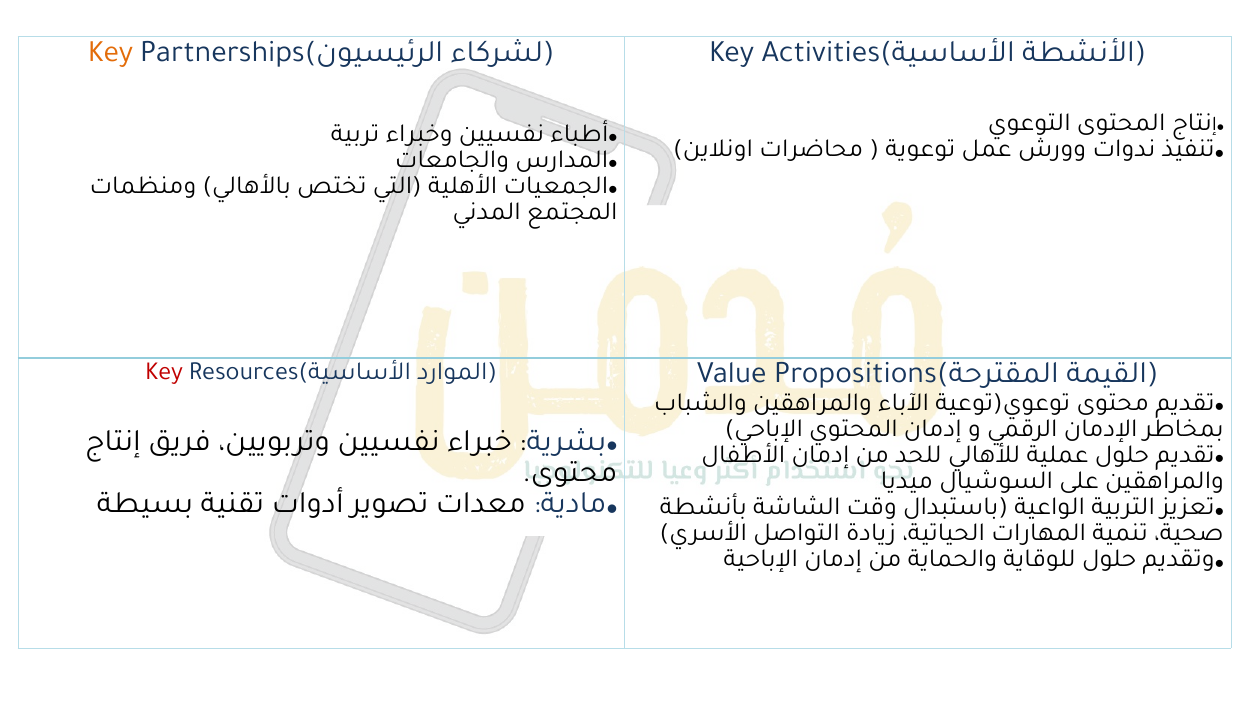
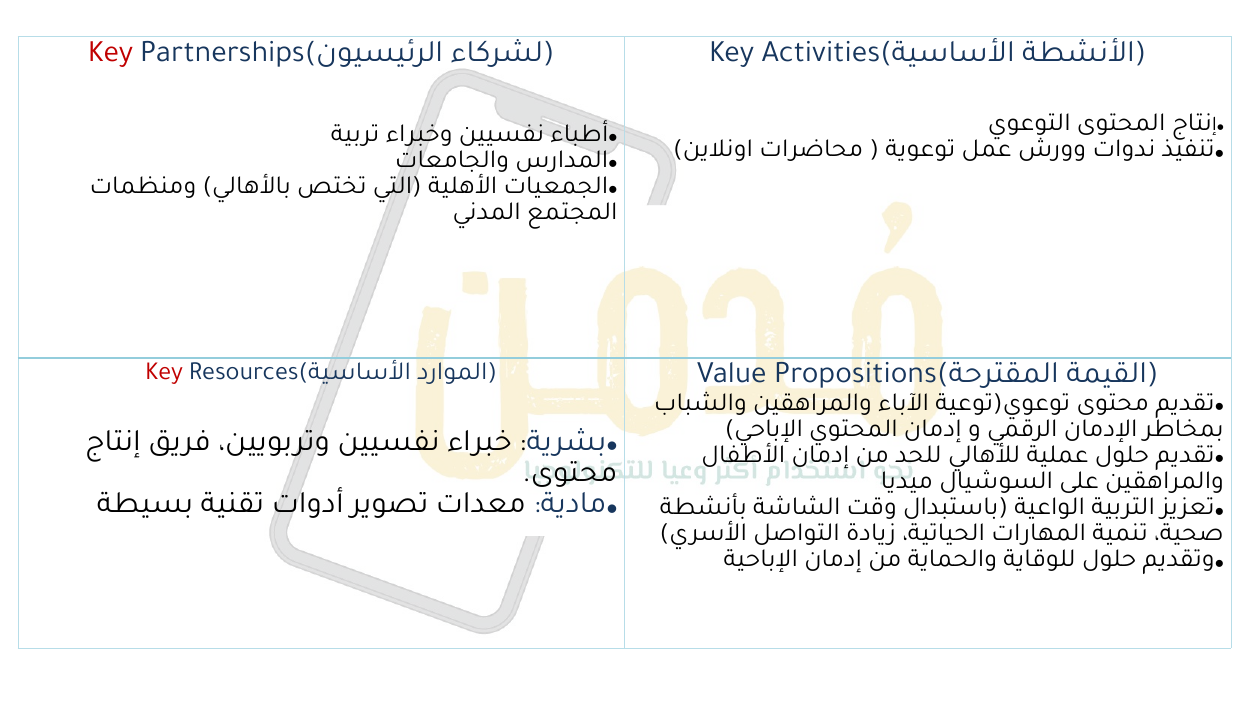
Key at (111, 51) colour: orange -> red
